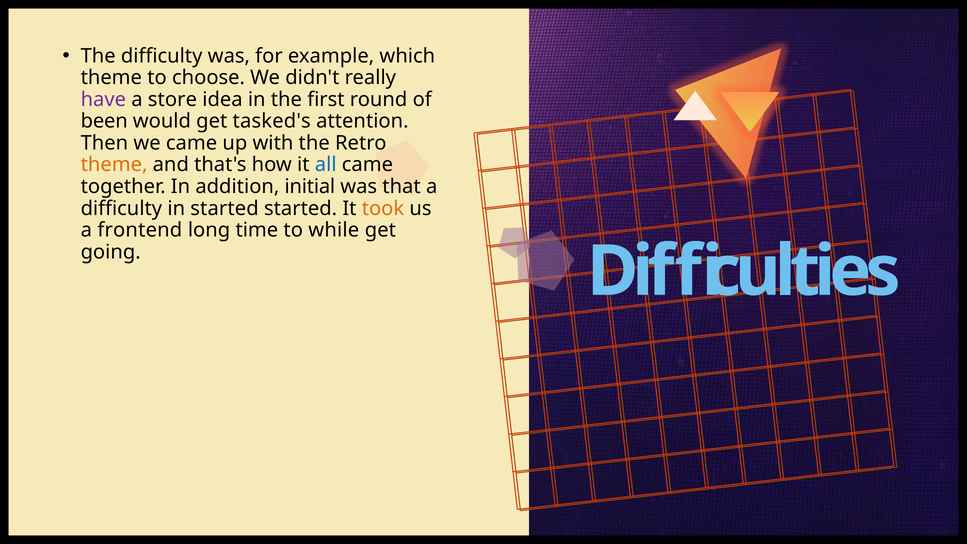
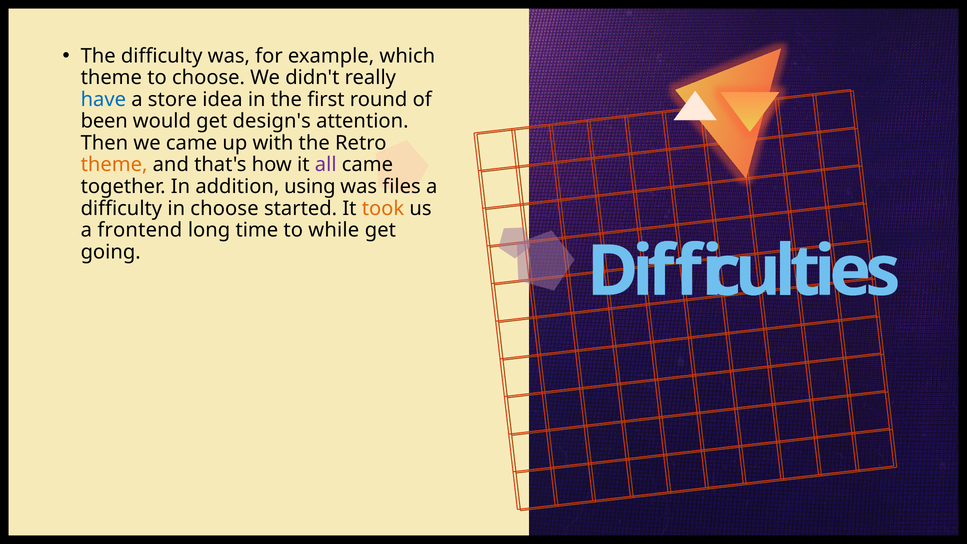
have colour: purple -> blue
tasked's: tasked's -> design's
all colour: blue -> purple
initial: initial -> using
that: that -> files
in started: started -> choose
